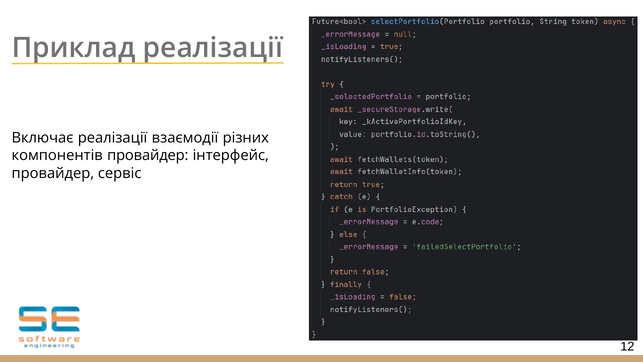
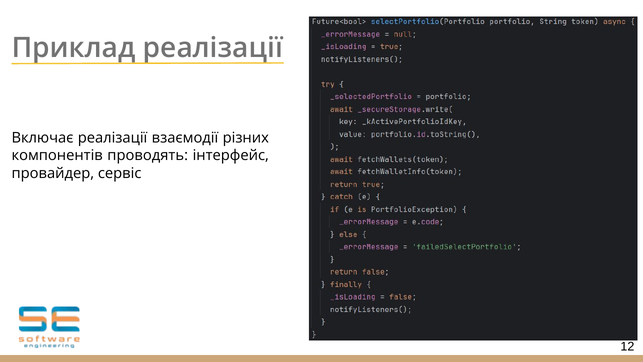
компонентів провайдер: провайдер -> проводять
